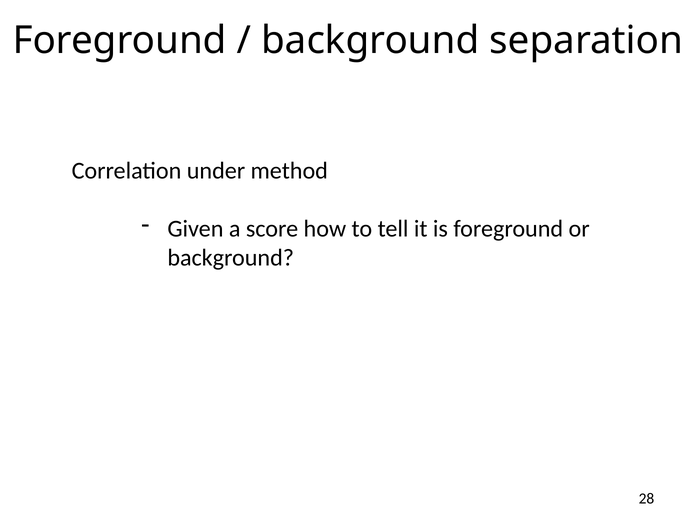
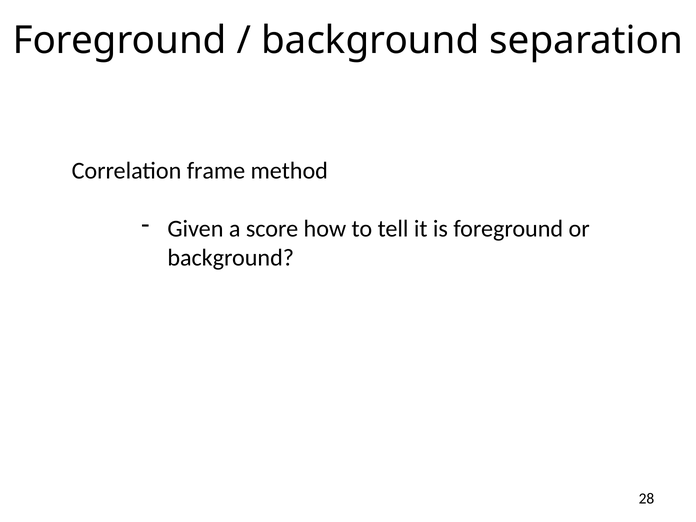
under: under -> frame
